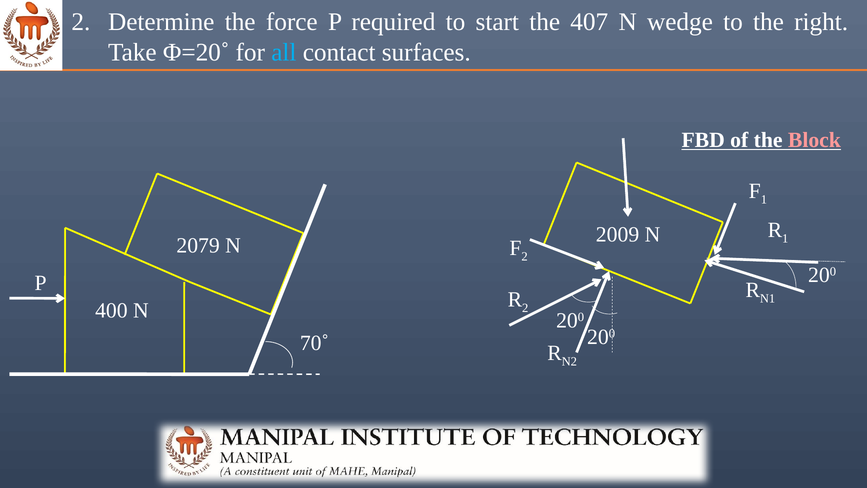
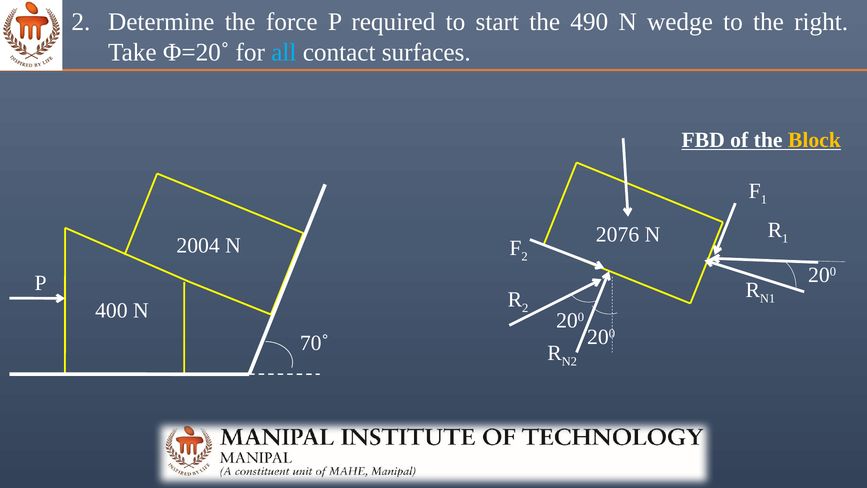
407: 407 -> 490
Block colour: pink -> yellow
2009: 2009 -> 2076
2079: 2079 -> 2004
